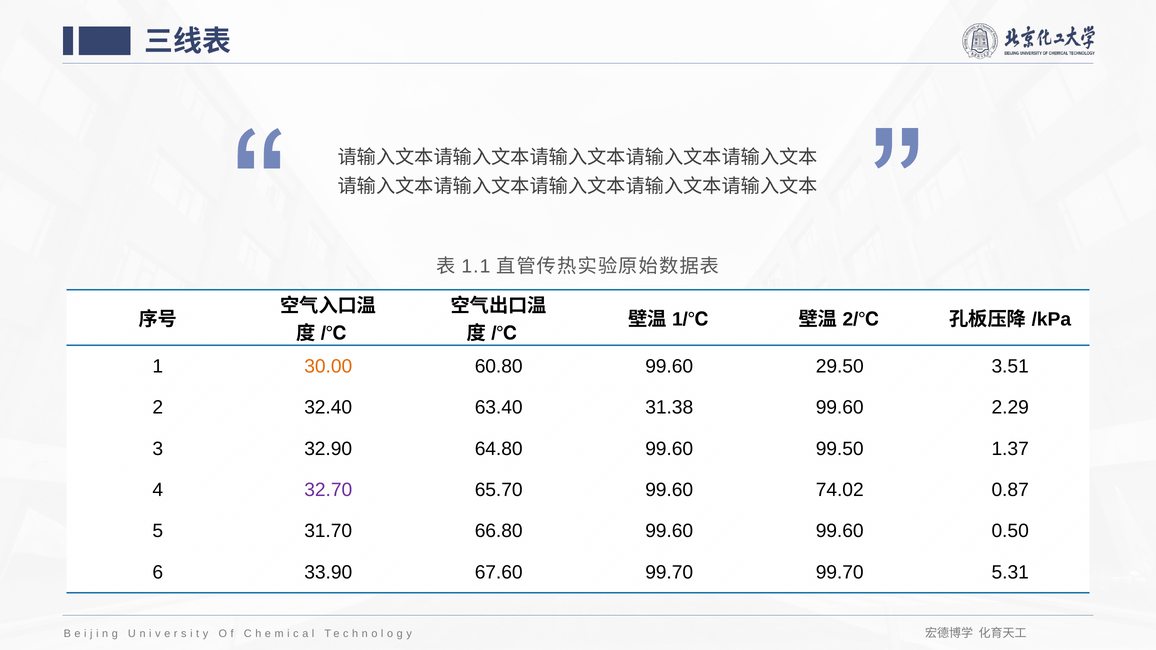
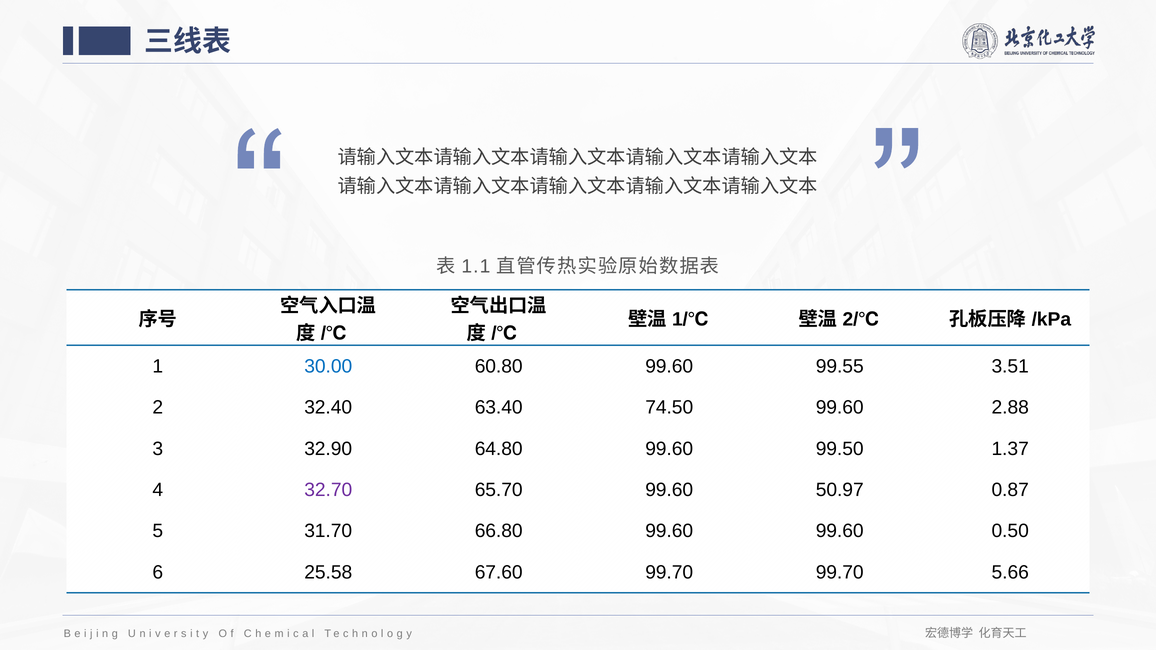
30.00 colour: orange -> blue
29.50: 29.50 -> 99.55
31.38: 31.38 -> 74.50
2.29: 2.29 -> 2.88
74.02: 74.02 -> 50.97
33.90: 33.90 -> 25.58
5.31: 5.31 -> 5.66
